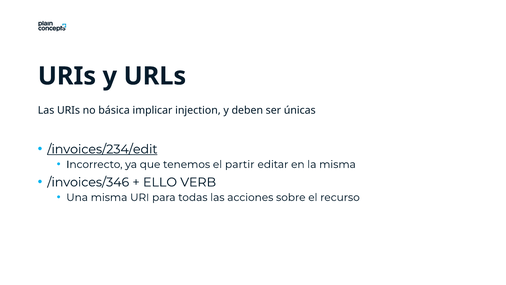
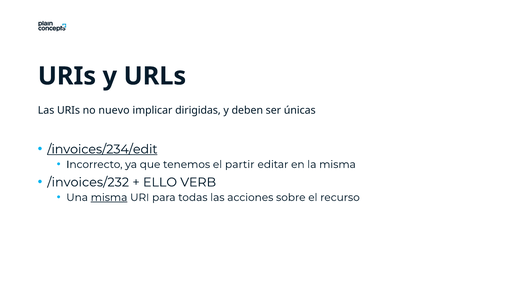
básica: básica -> nuevo
injection: injection -> dirigidas
/invoices/346: /invoices/346 -> /invoices/232
misma at (109, 197) underline: none -> present
